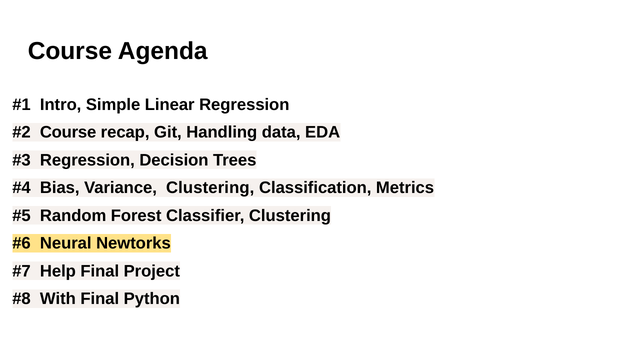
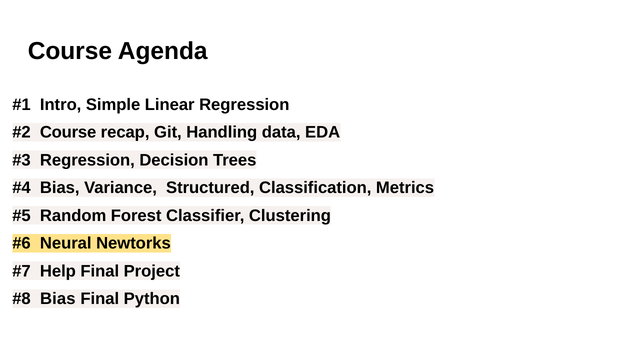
Variance Clustering: Clustering -> Structured
With at (58, 298): With -> Bias
